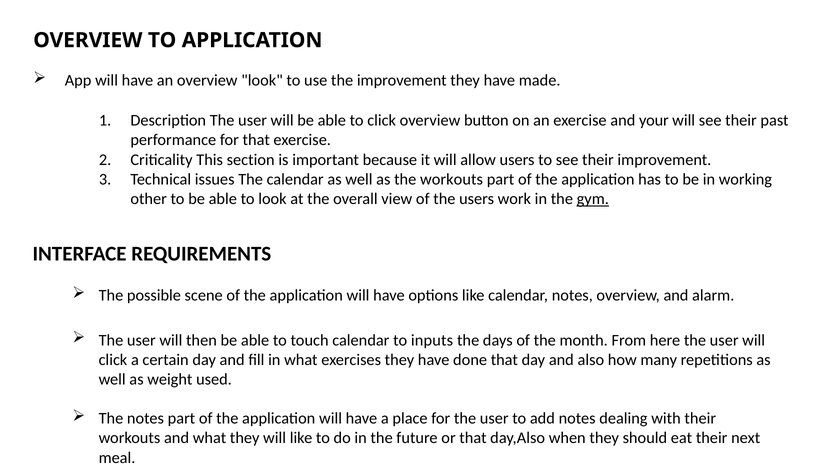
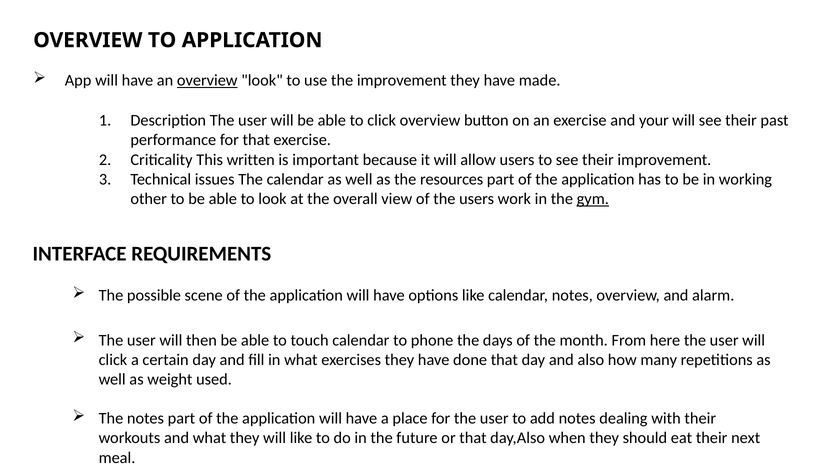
overview at (207, 80) underline: none -> present
section: section -> written
the workouts: workouts -> resources
inputs: inputs -> phone
